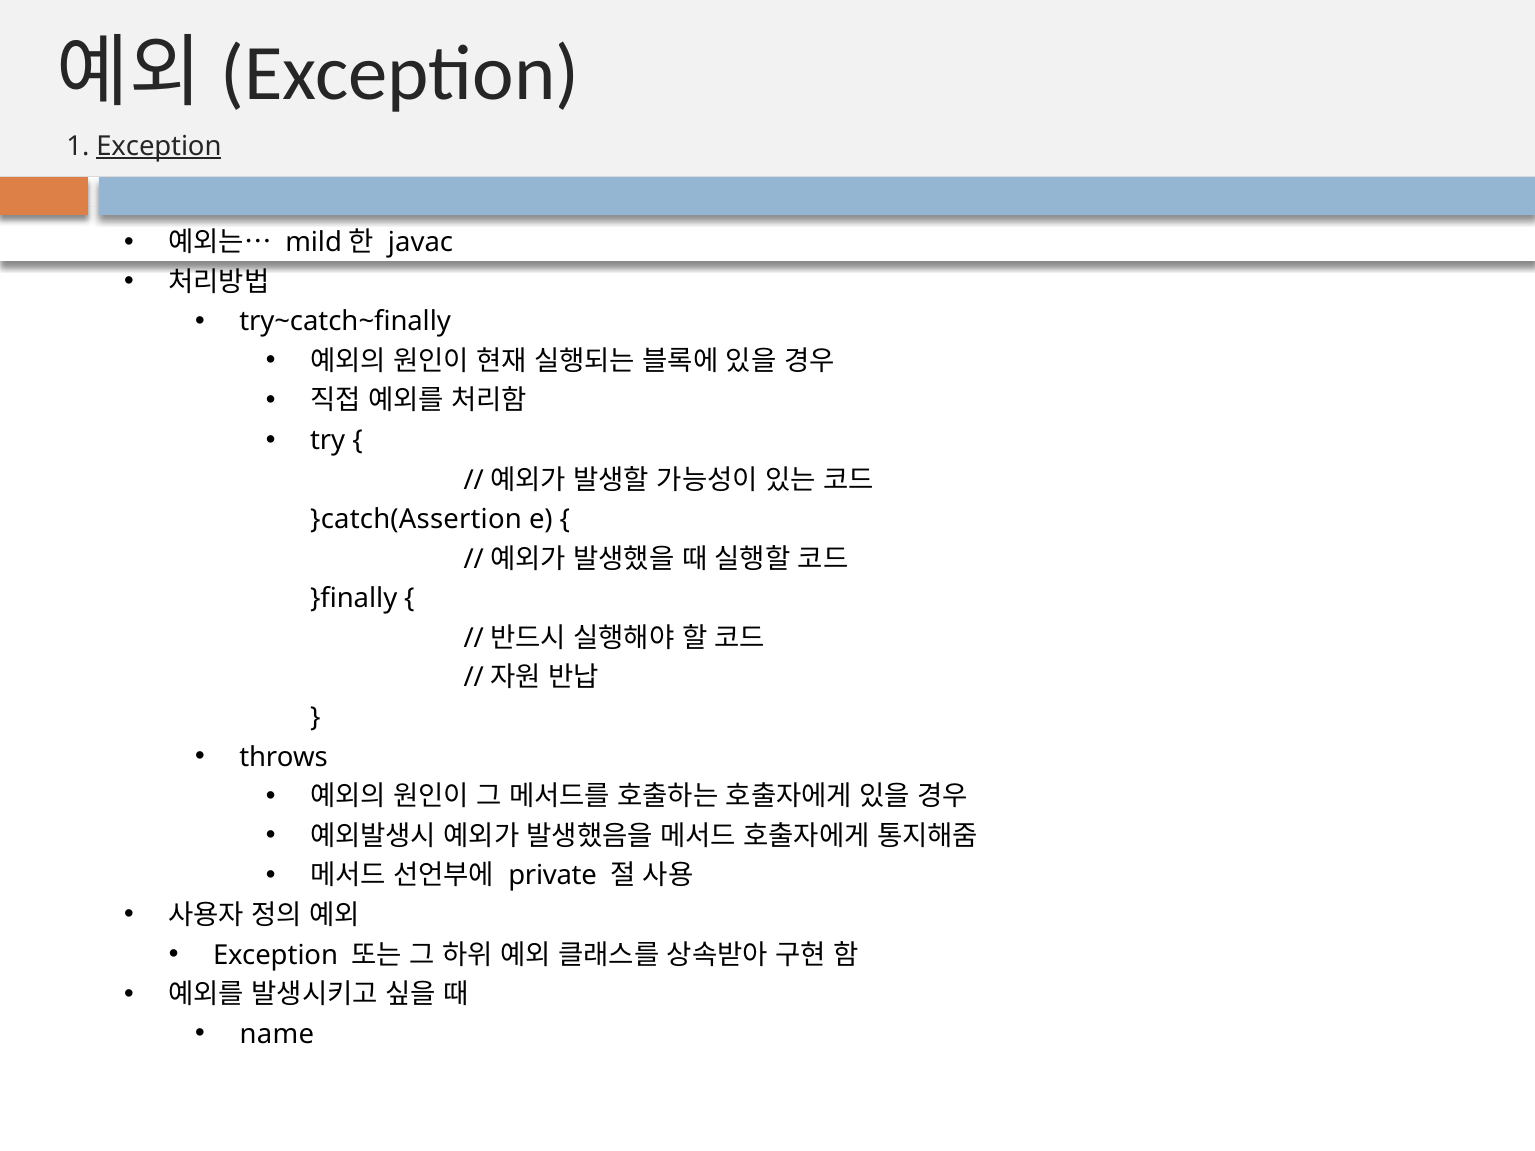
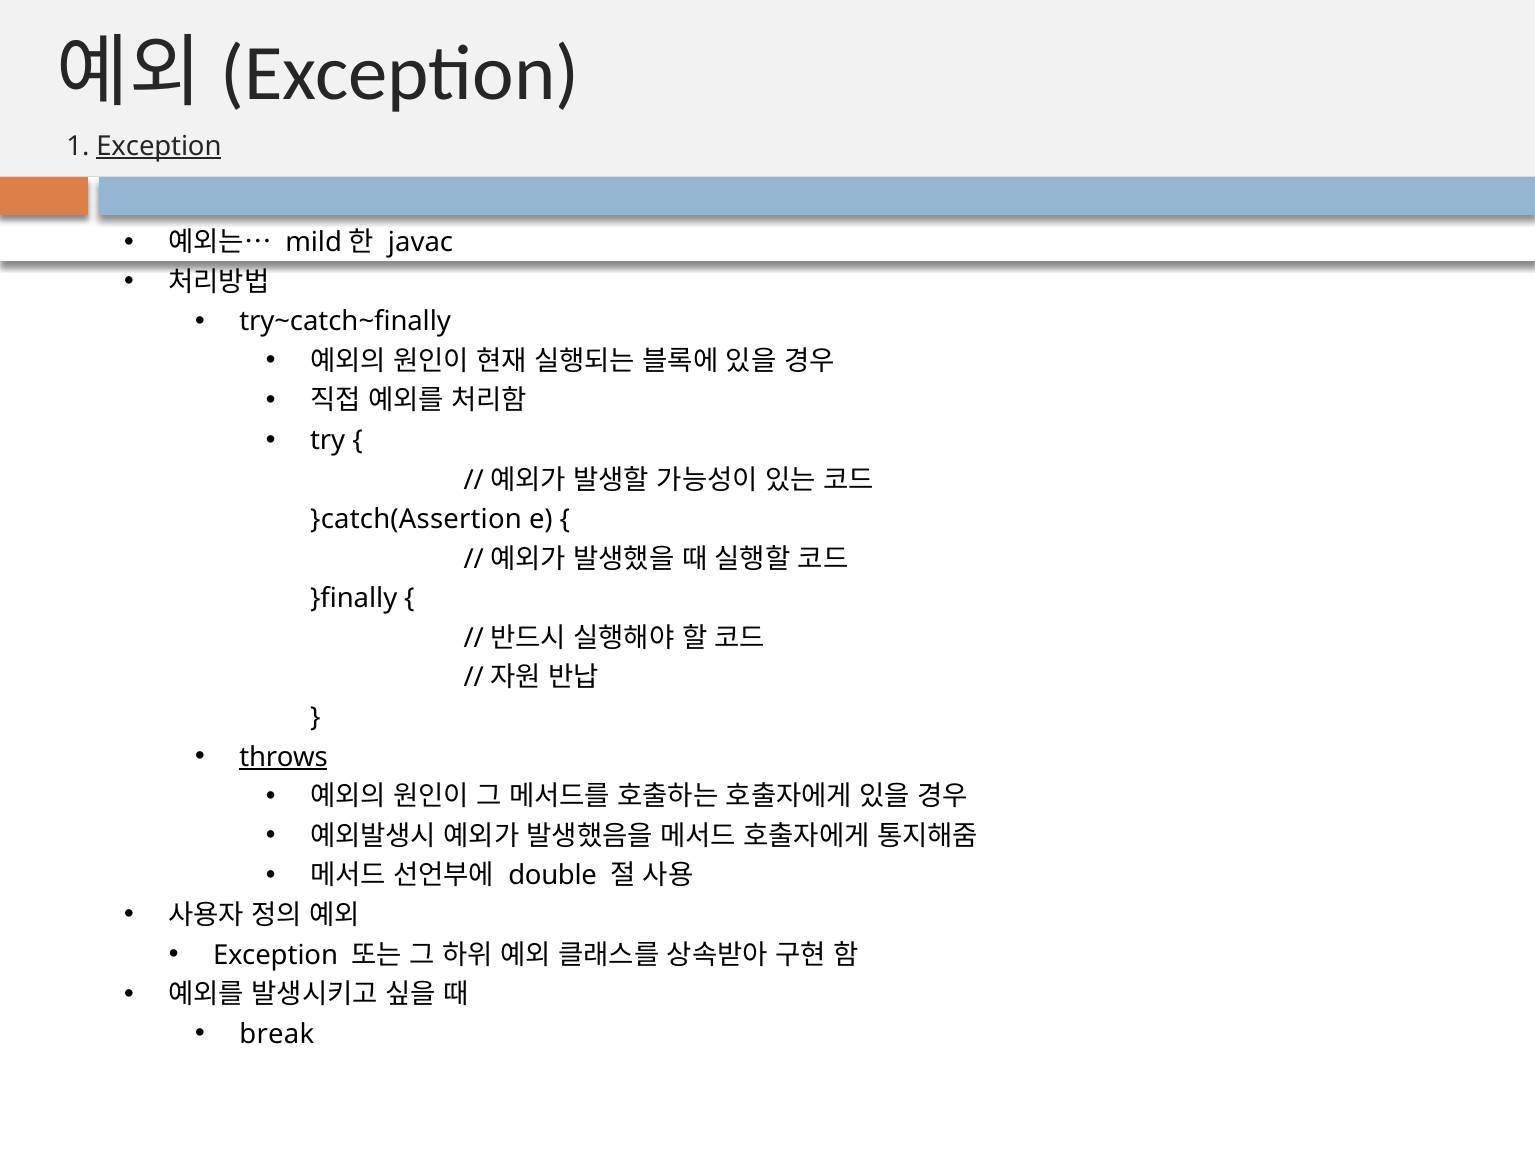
throws underline: none -> present
private: private -> double
name: name -> break
